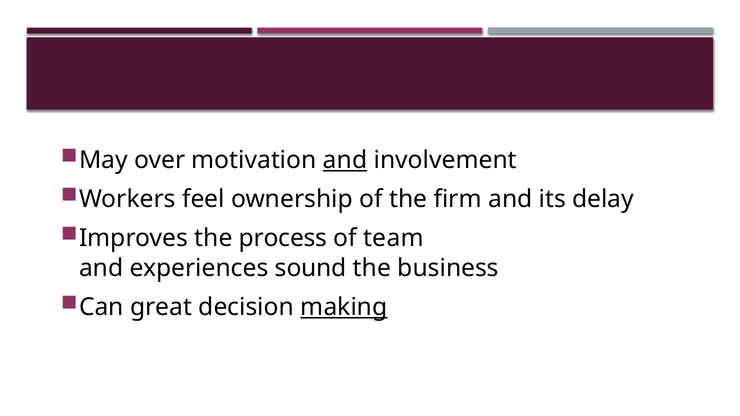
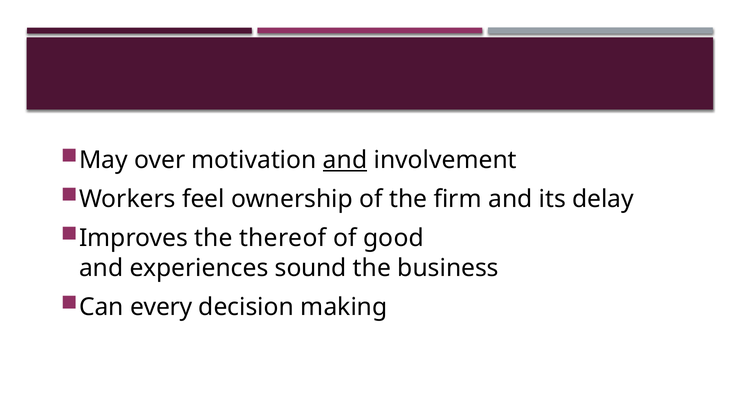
process: process -> thereof
team: team -> good
great: great -> every
making underline: present -> none
